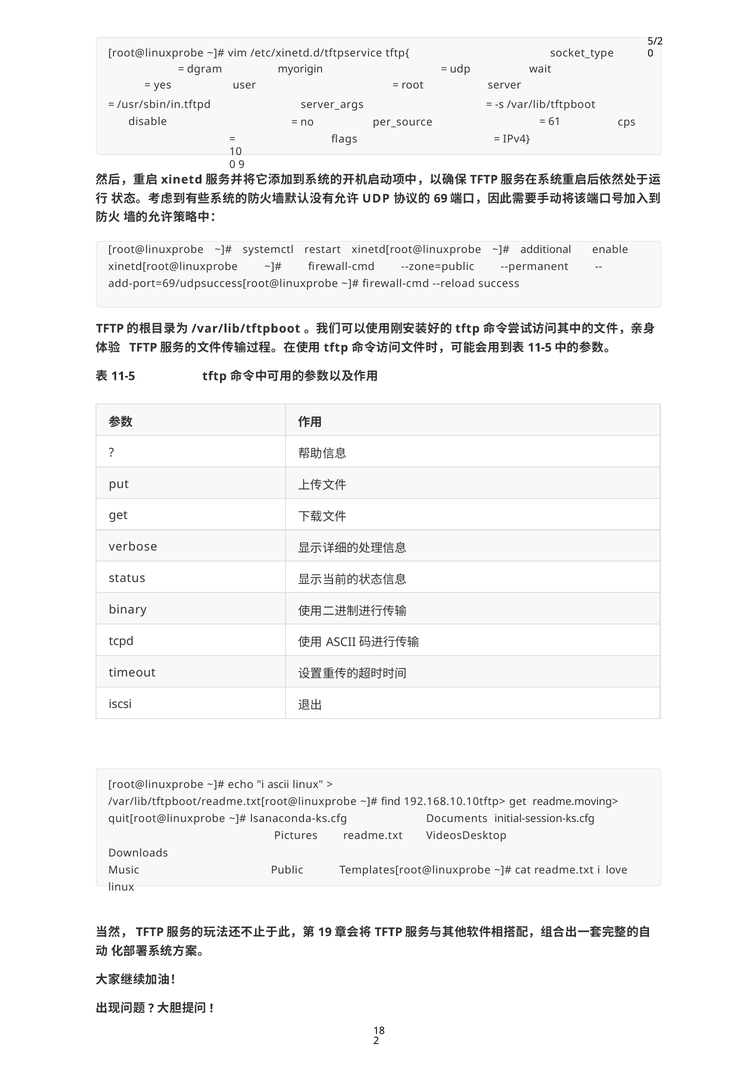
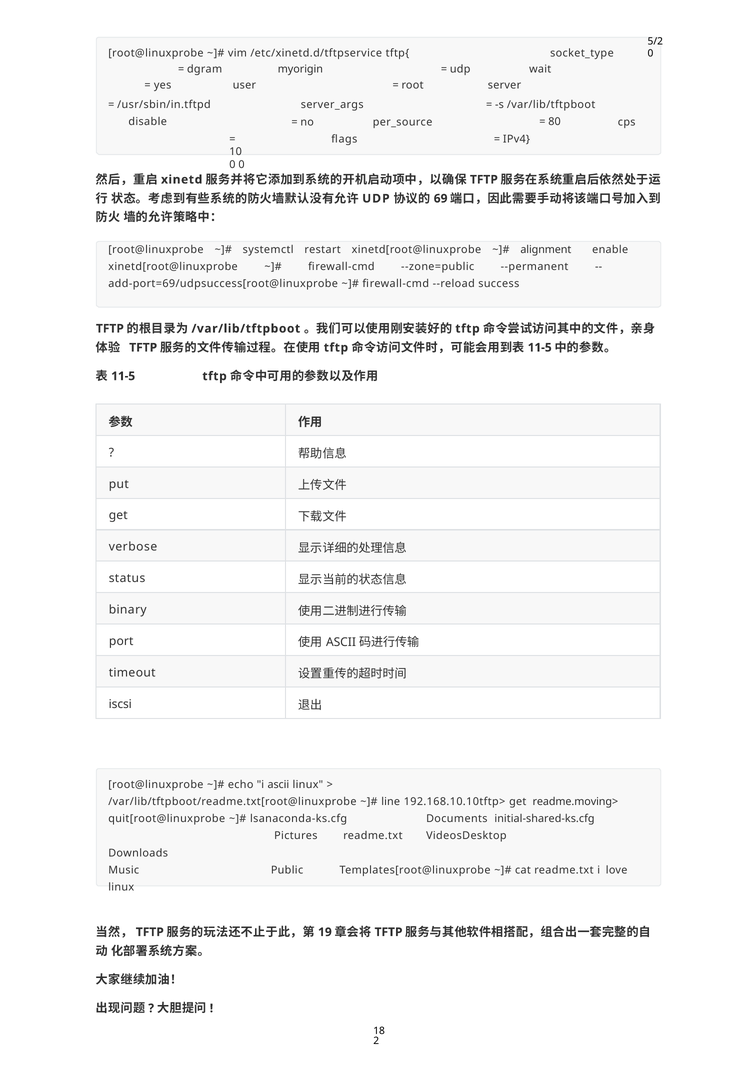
61: 61 -> 80
9 at (242, 165): 9 -> 0
additional: additional -> alignment
tcpd: tcpd -> port
find: find -> line
initial-session-ks.cfg: initial-session-ks.cfg -> initial-shared-ks.cfg
